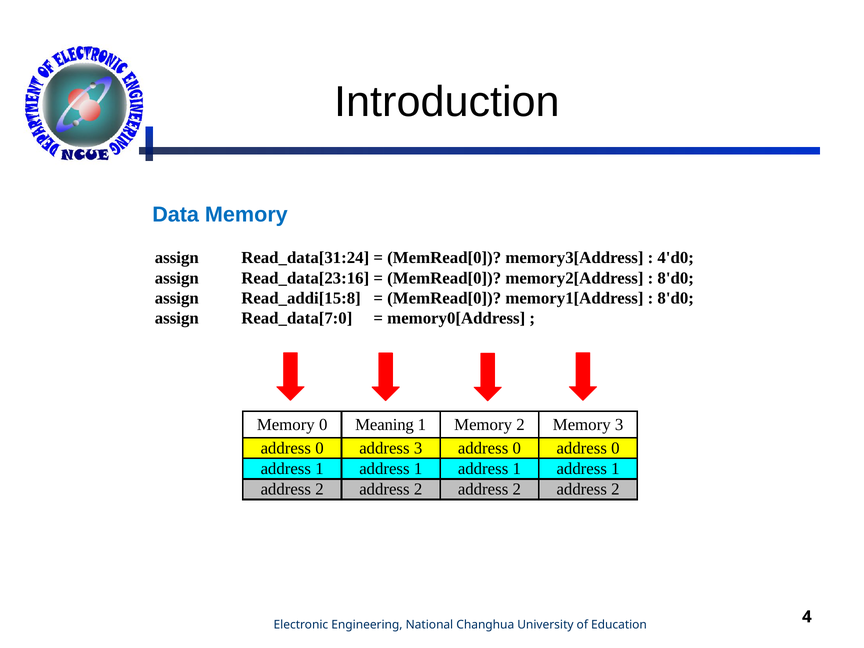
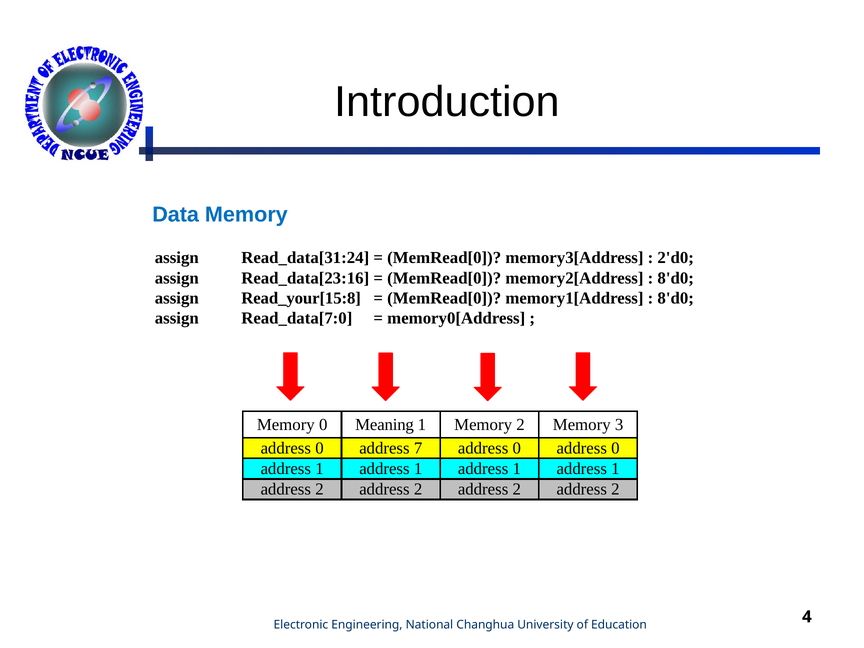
4'd0: 4'd0 -> 2'd0
Read_addi[15:8: Read_addi[15:8 -> Read_your[15:8
address 3: 3 -> 7
